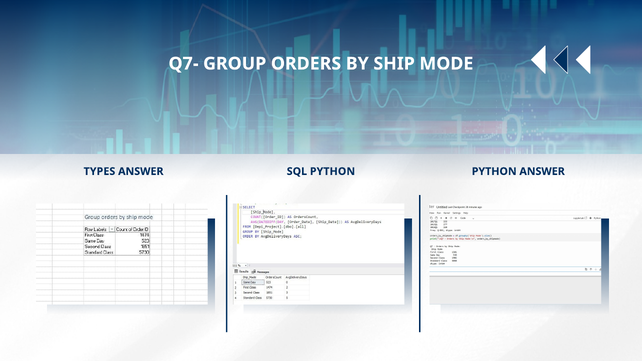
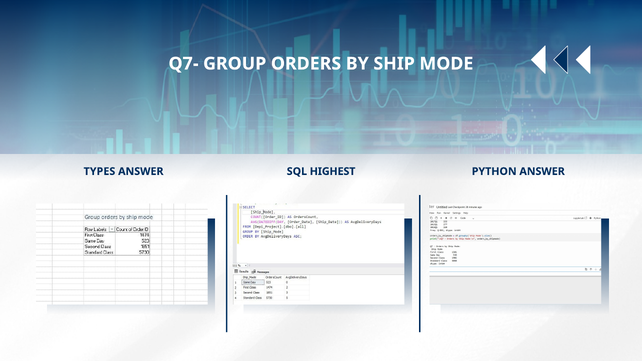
SQL PYTHON: PYTHON -> HIGHEST
